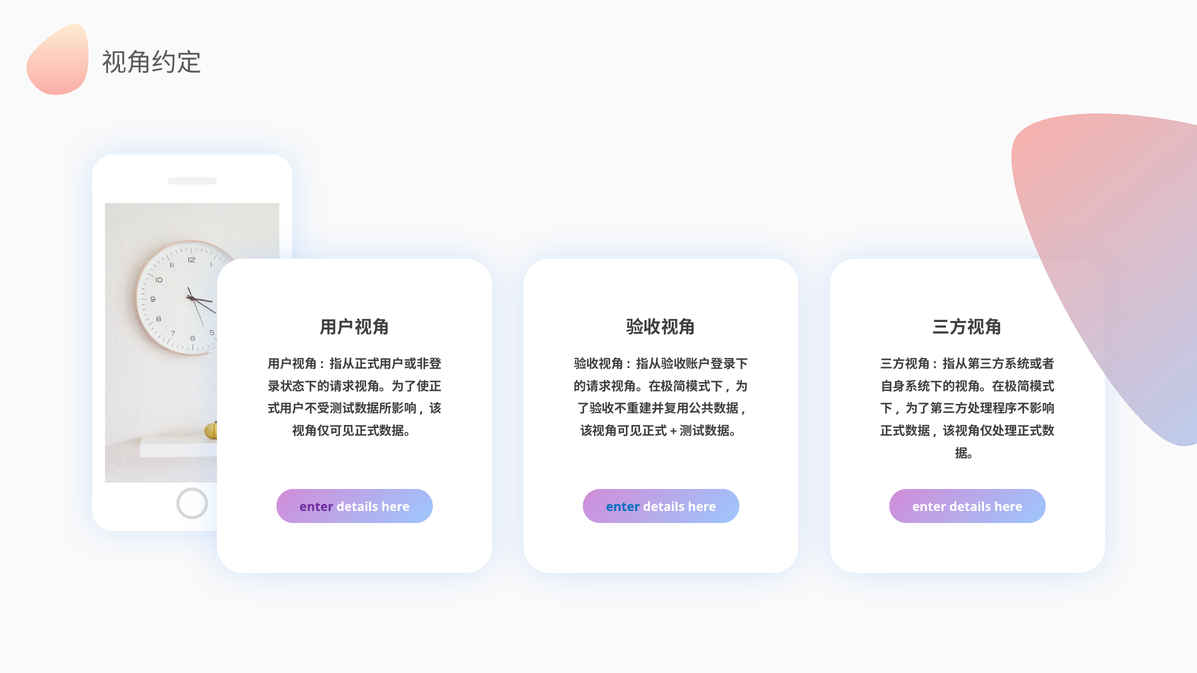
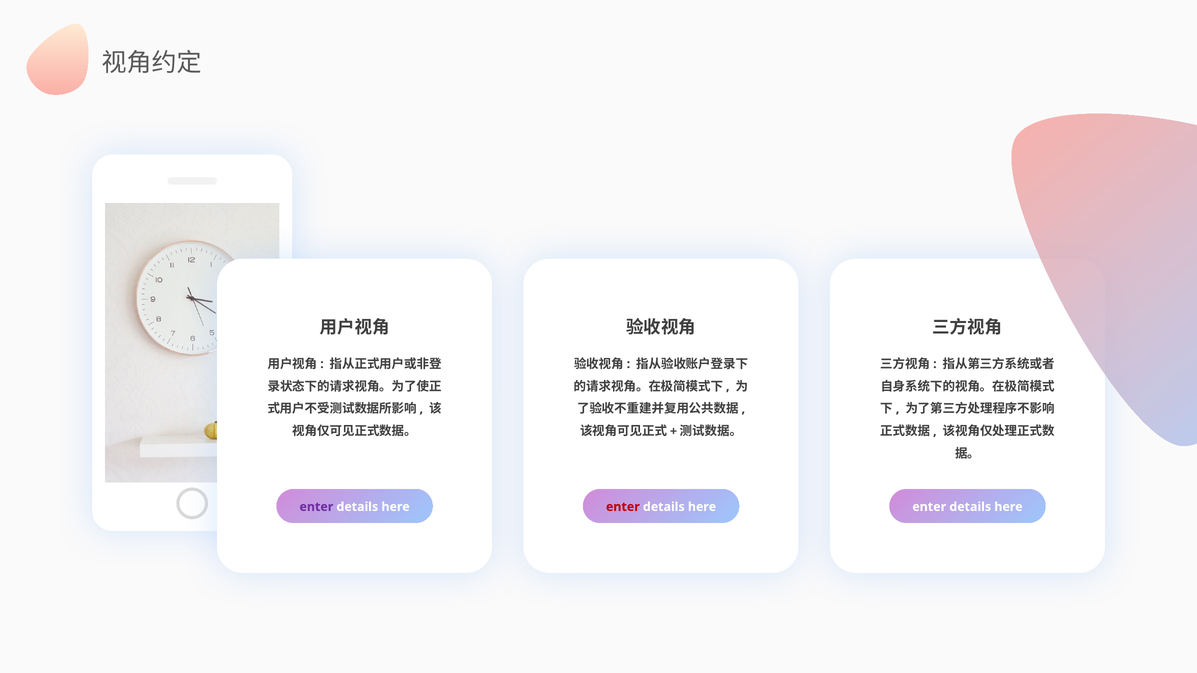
enter at (623, 507) colour: blue -> red
